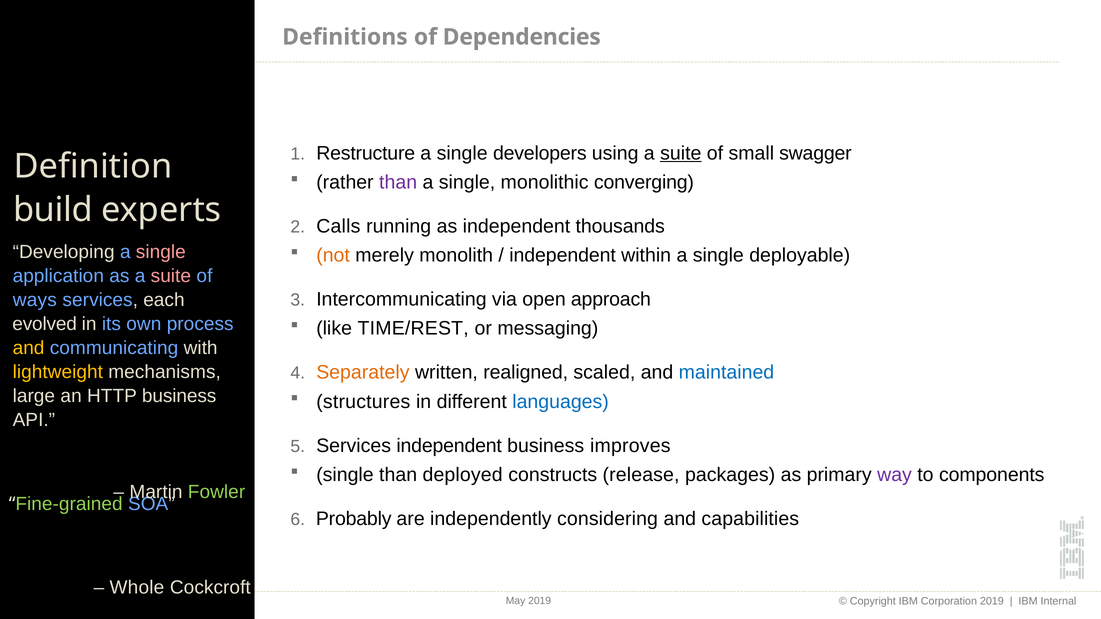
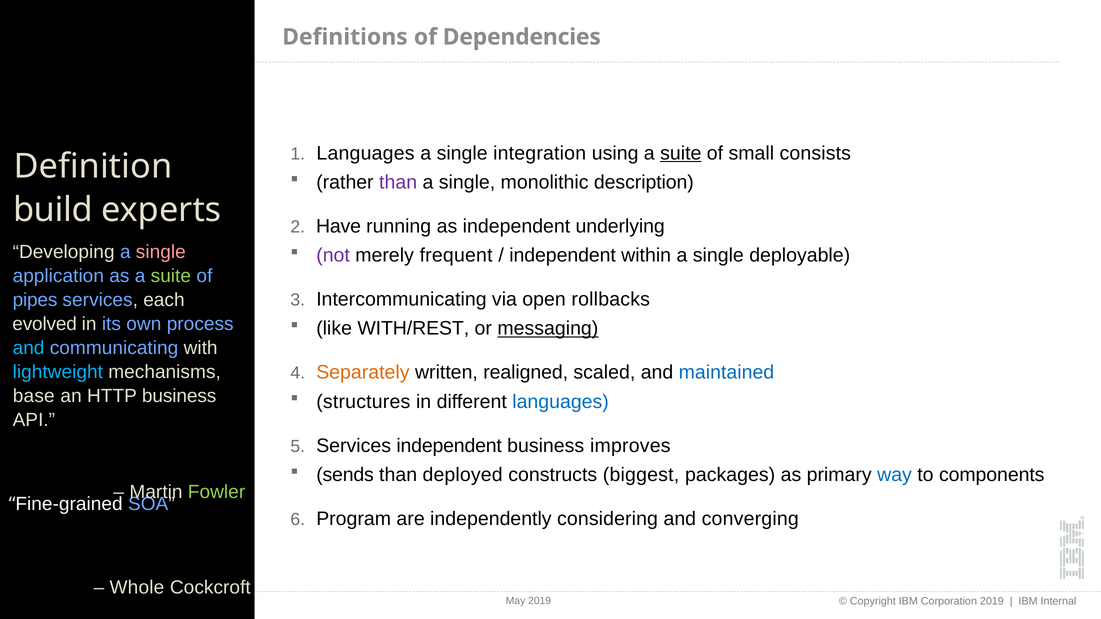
Restructure at (366, 153): Restructure -> Languages
developers: developers -> integration
swagger: swagger -> consists
converging: converging -> description
Calls: Calls -> Have
thousands: thousands -> underlying
not colour: orange -> purple
monolith: monolith -> frequent
suite at (171, 276) colour: pink -> light green
ways: ways -> pipes
approach: approach -> rollbacks
TIME/REST: TIME/REST -> WITH/REST
messaging underline: none -> present
and at (29, 348) colour: yellow -> light blue
lightweight colour: yellow -> light blue
large: large -> base
single at (345, 475): single -> sends
release: release -> biggest
way colour: purple -> blue
Fine-grained colour: light green -> white
Probably: Probably -> Program
capabilities: capabilities -> converging
